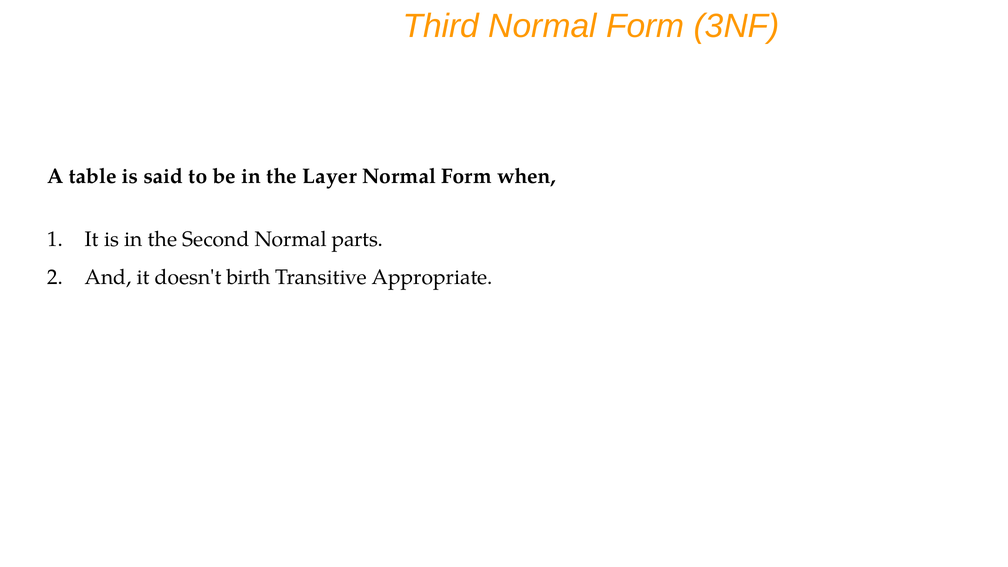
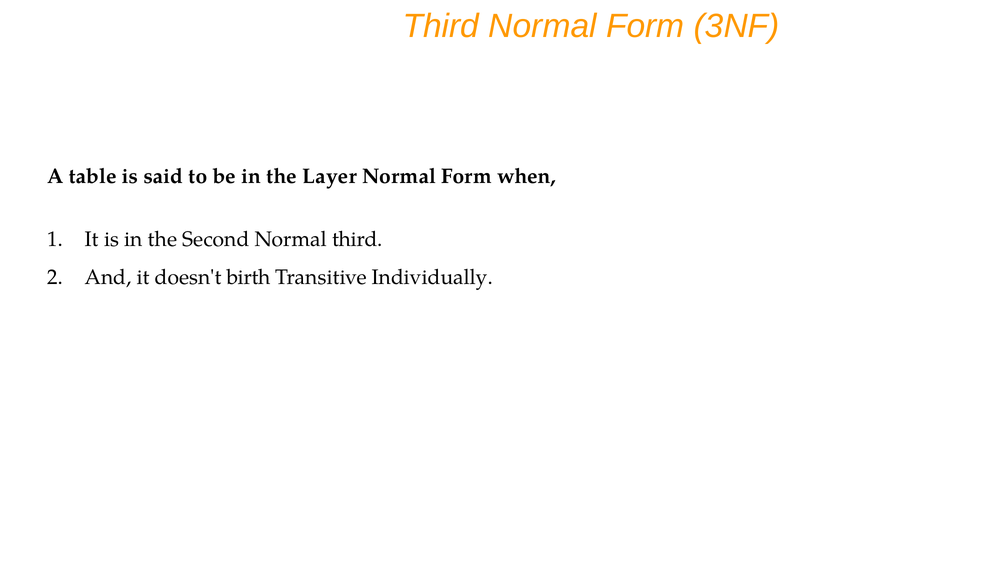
Normal parts: parts -> third
Appropriate: Appropriate -> Individually
